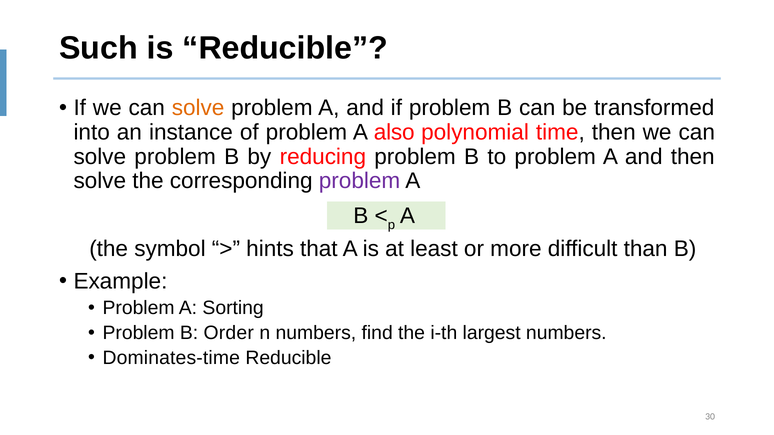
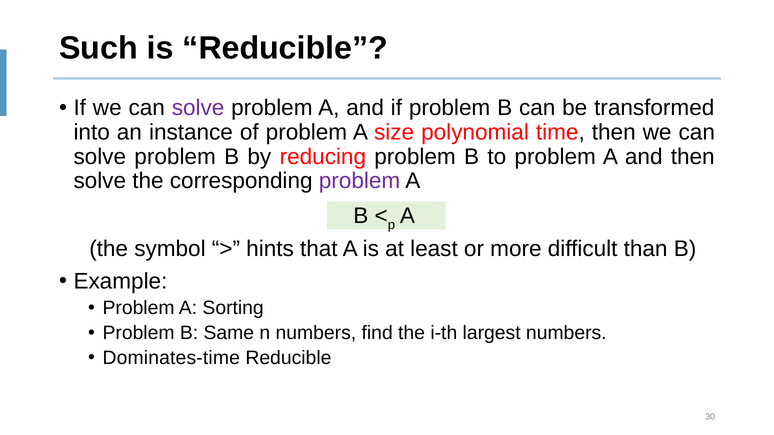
solve at (198, 108) colour: orange -> purple
also: also -> size
Order: Order -> Same
